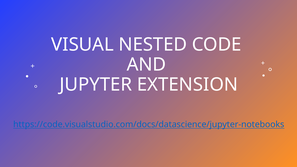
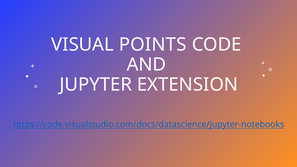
NESTED: NESTED -> POINTS
